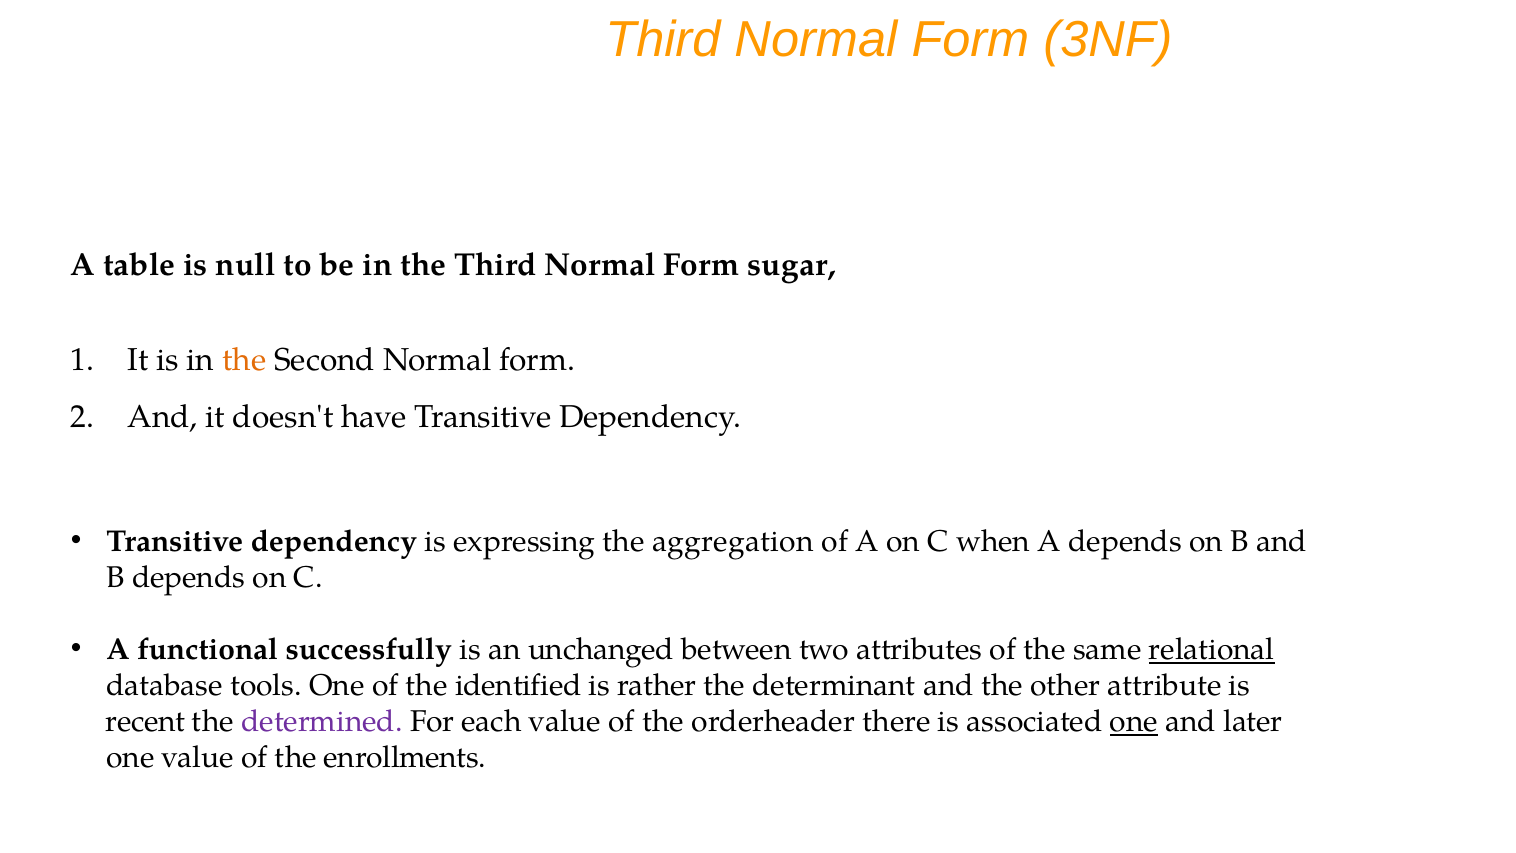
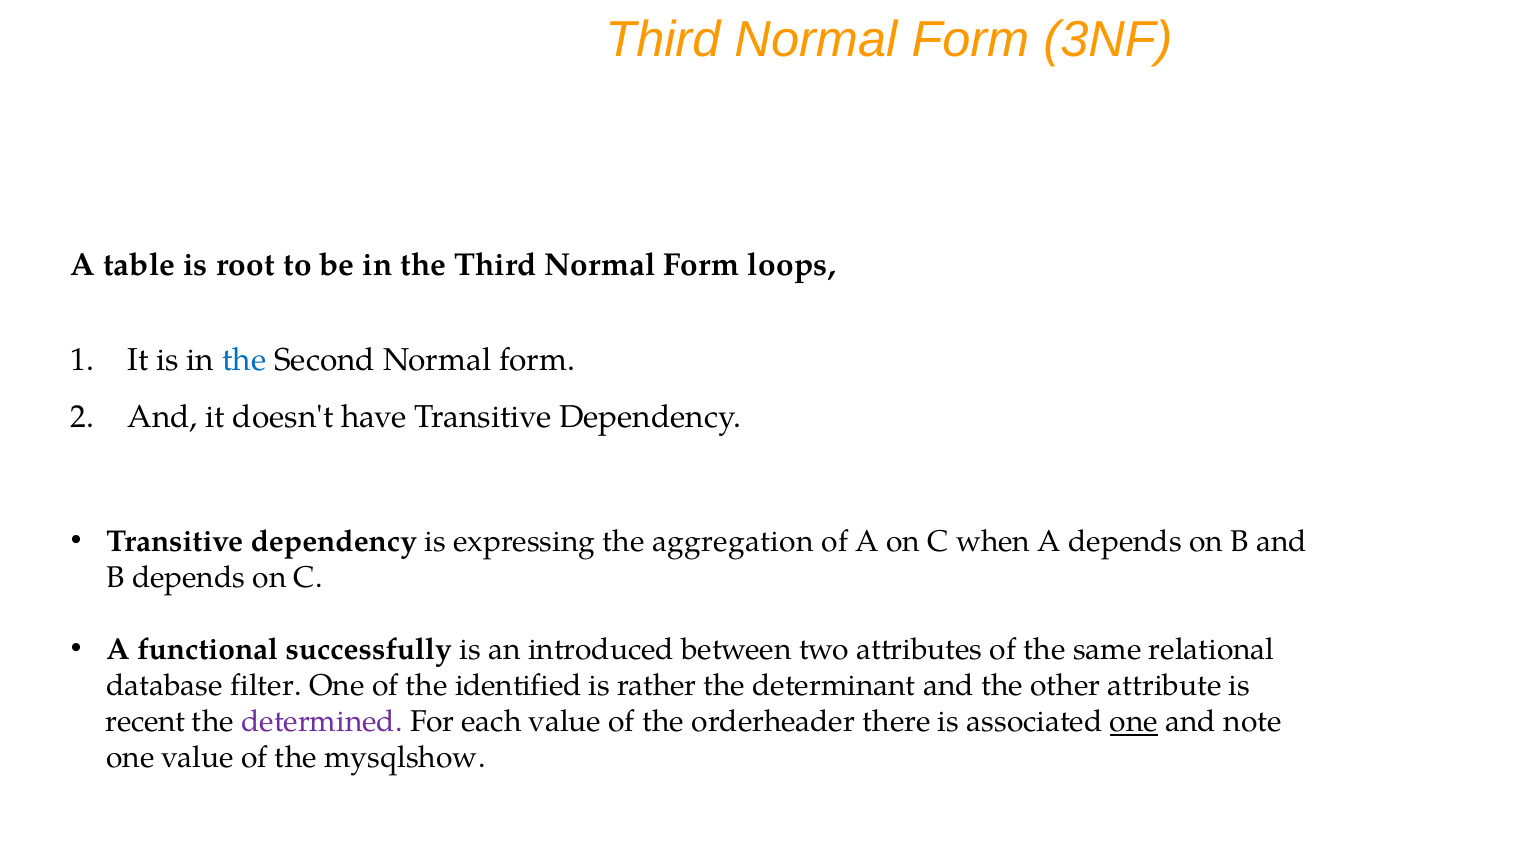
null: null -> root
sugar: sugar -> loops
the at (244, 360) colour: orange -> blue
unchanged: unchanged -> introduced
relational underline: present -> none
tools: tools -> filter
later: later -> note
enrollments: enrollments -> mysqlshow
